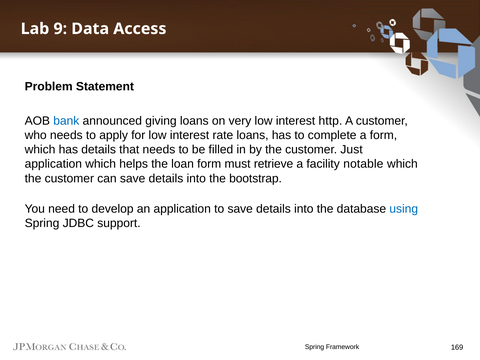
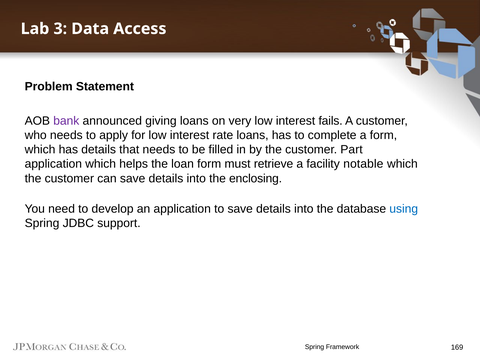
9: 9 -> 3
bank colour: blue -> purple
http: http -> fails
Just: Just -> Part
bootstrap: bootstrap -> enclosing
